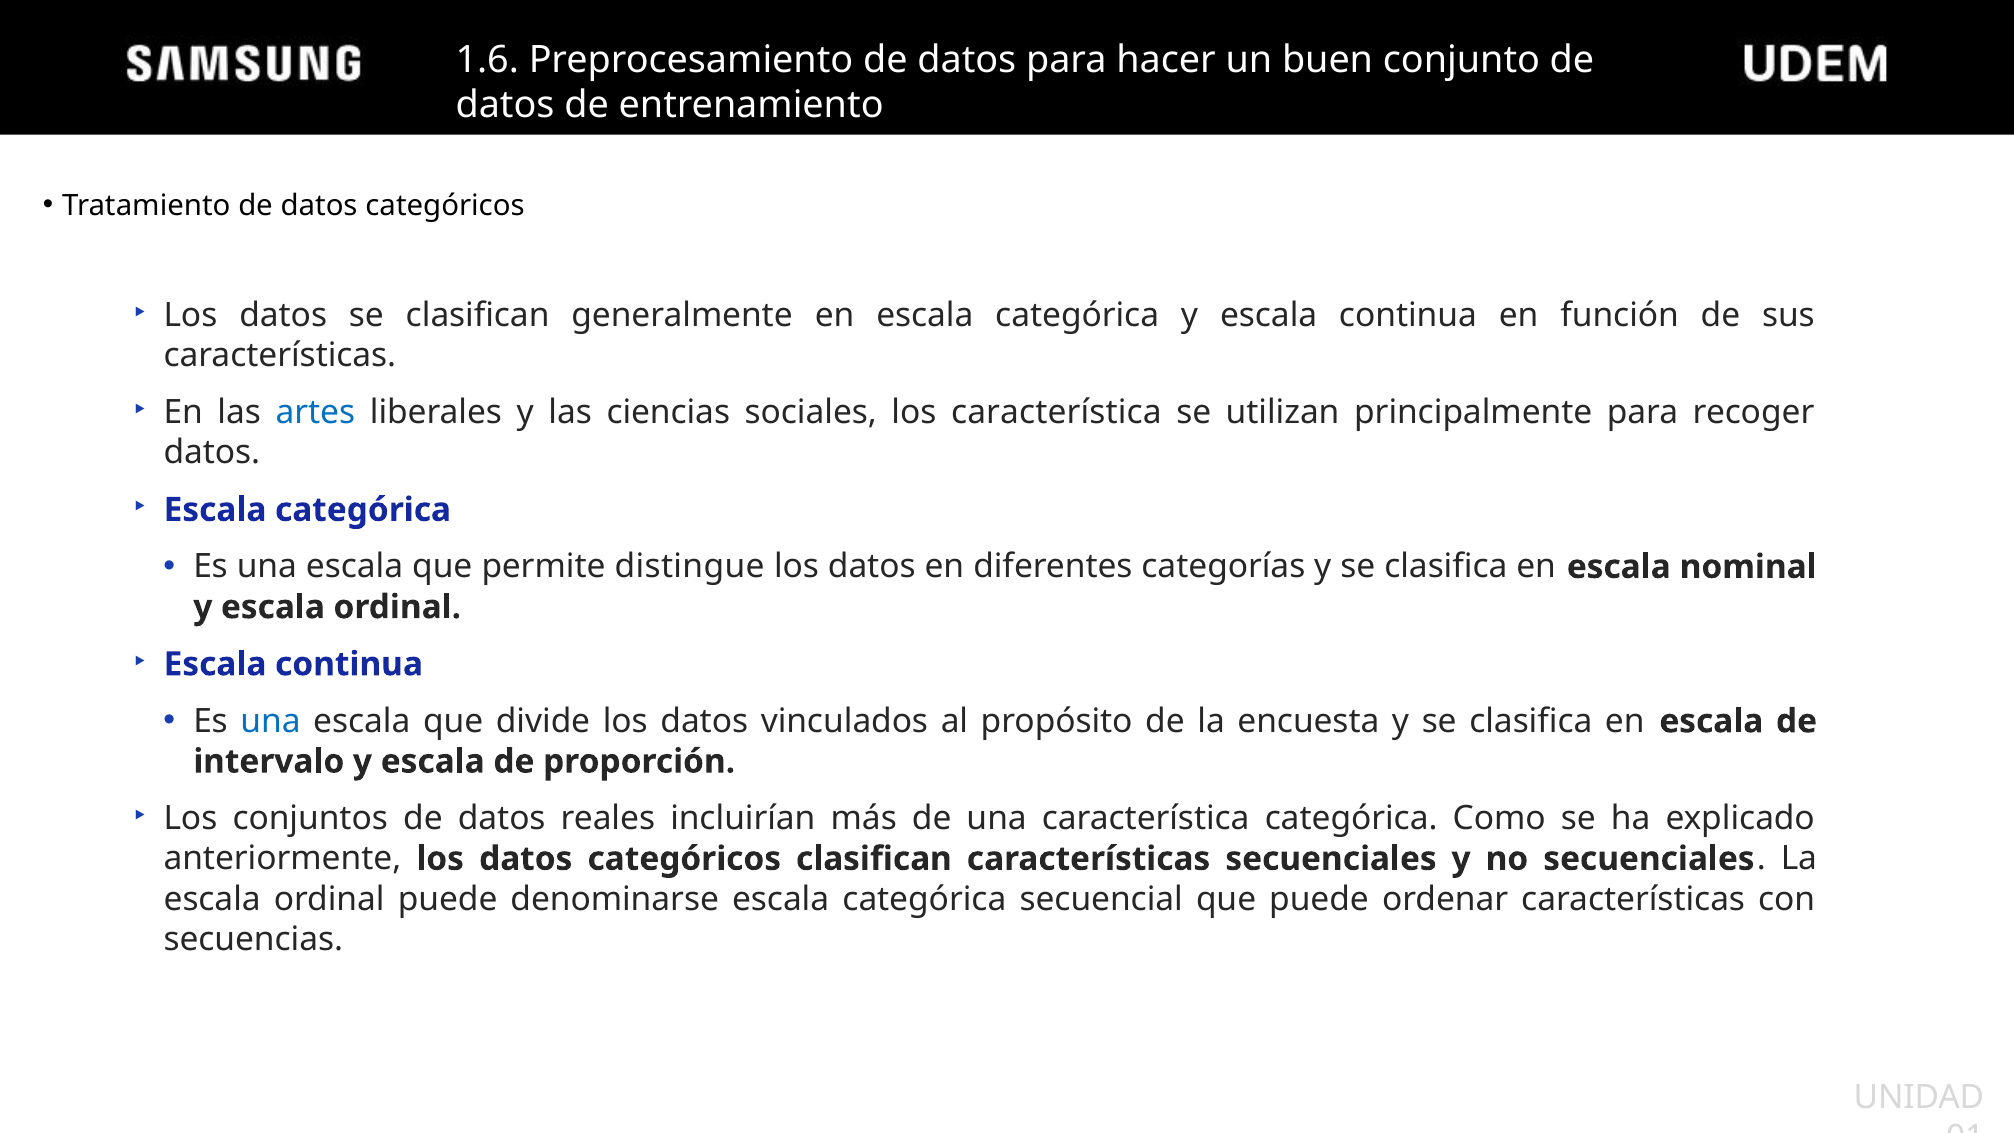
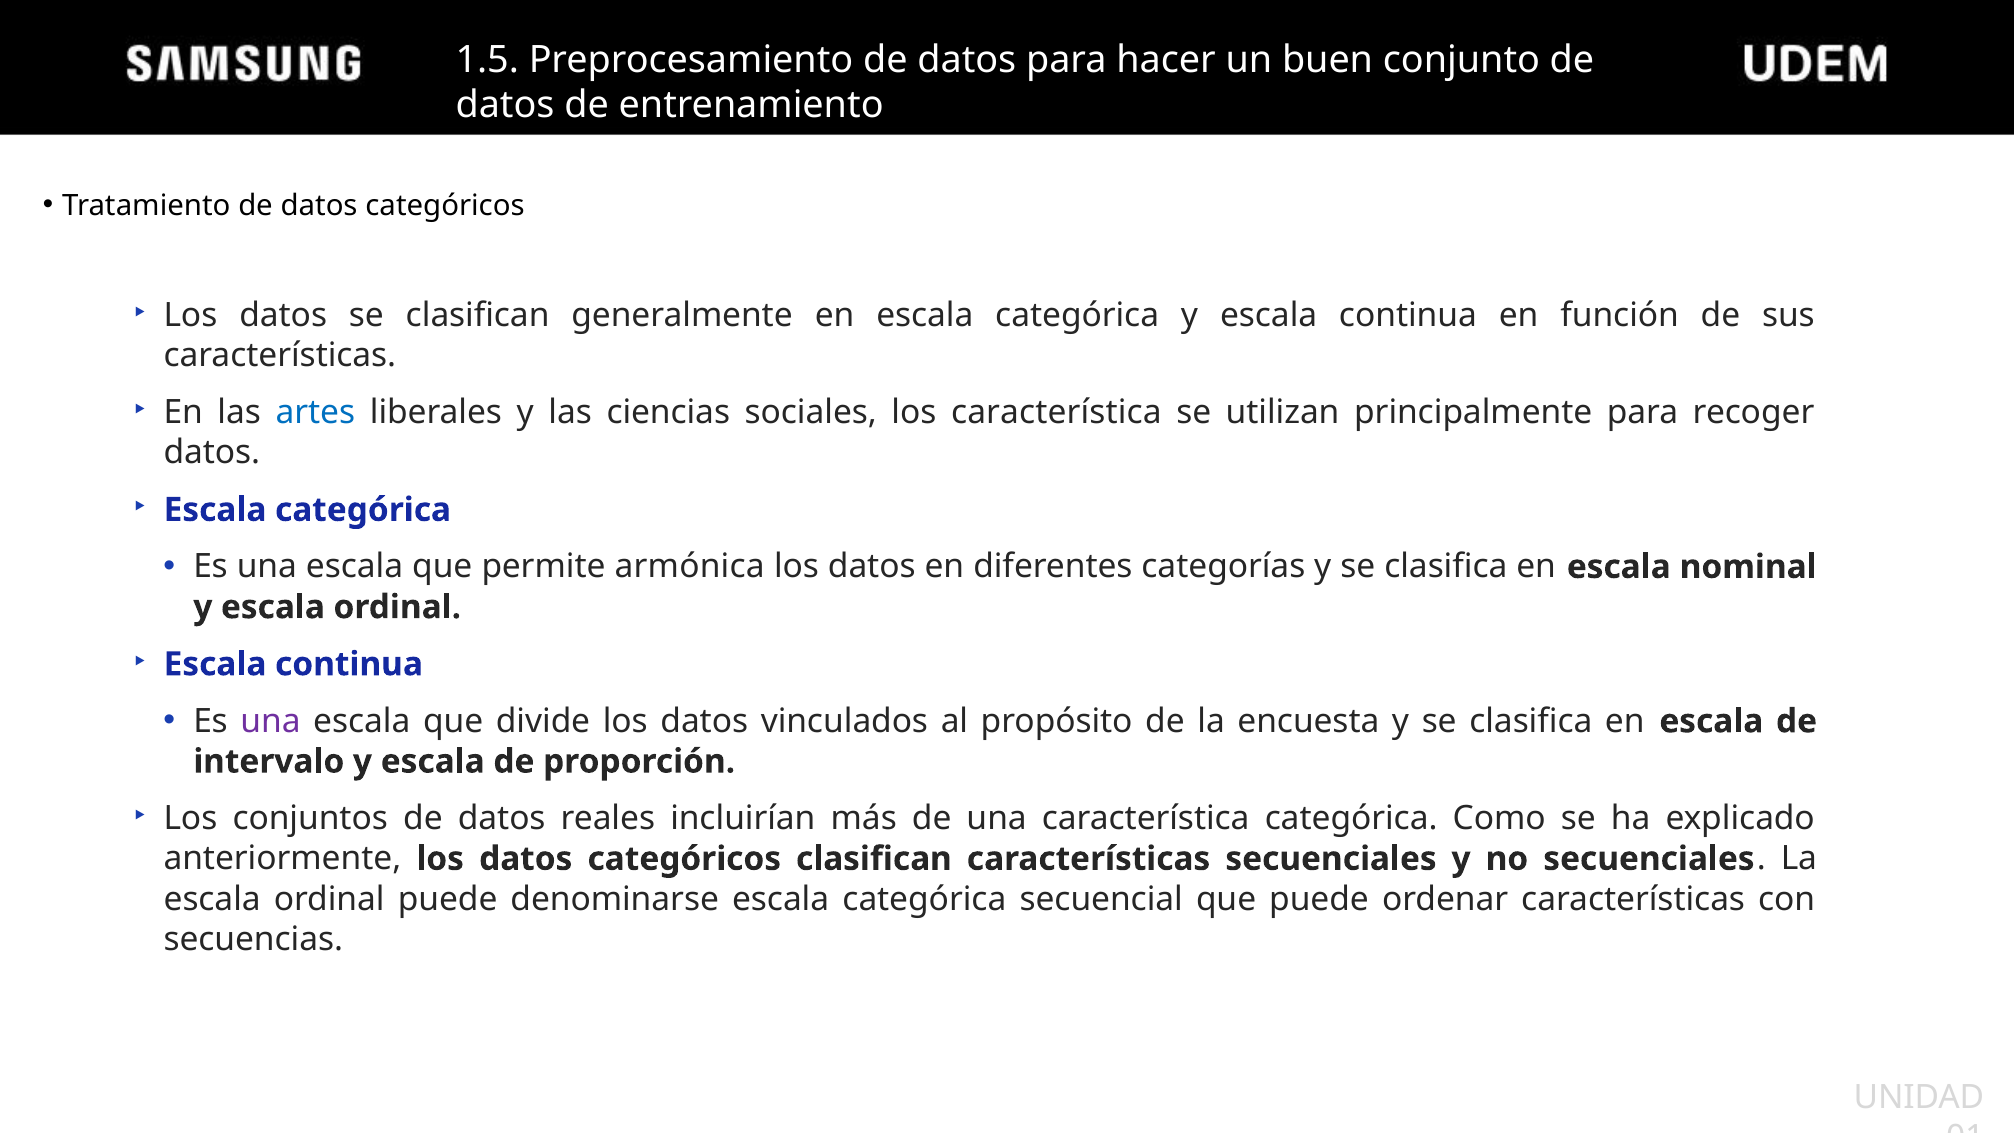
1.6: 1.6 -> 1.5
distingue: distingue -> armónica
una at (271, 721) colour: blue -> purple
